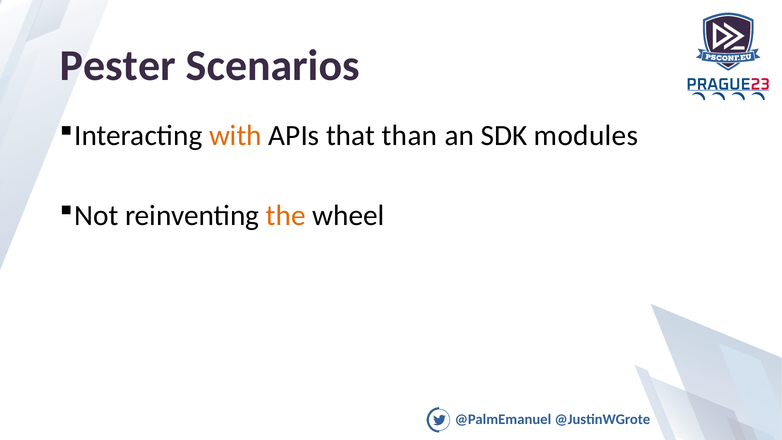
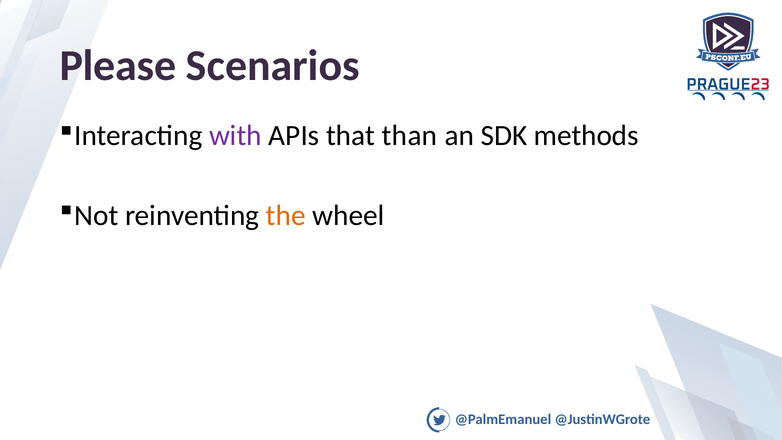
Pester: Pester -> Please
with colour: orange -> purple
modules: modules -> methods
